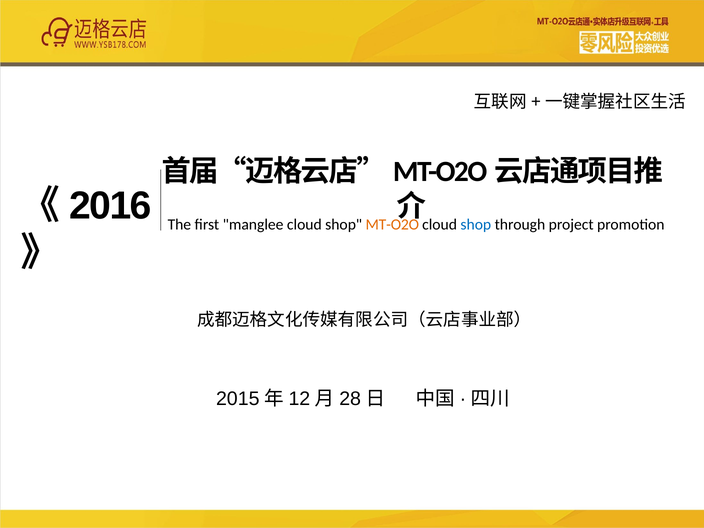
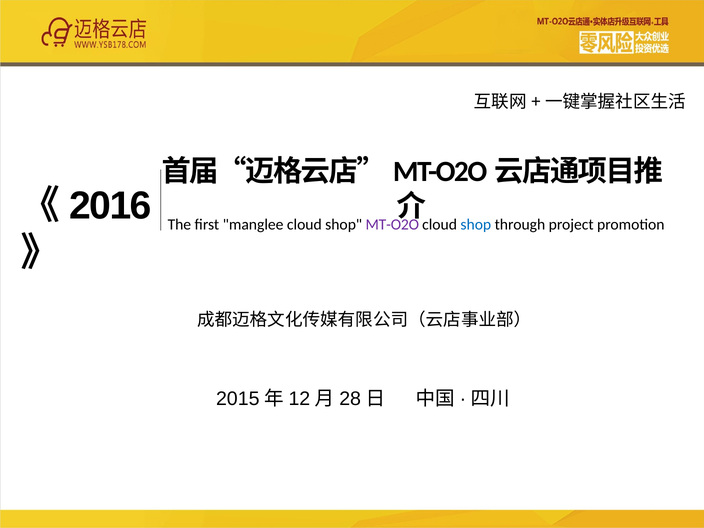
MT-O2O colour: orange -> purple
